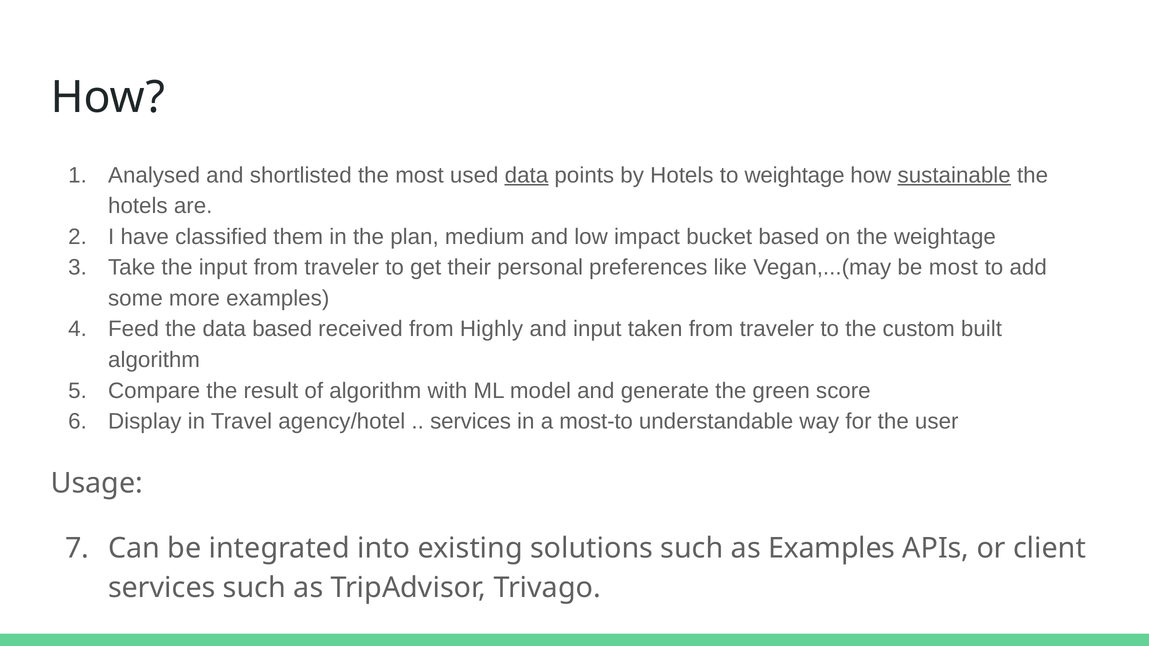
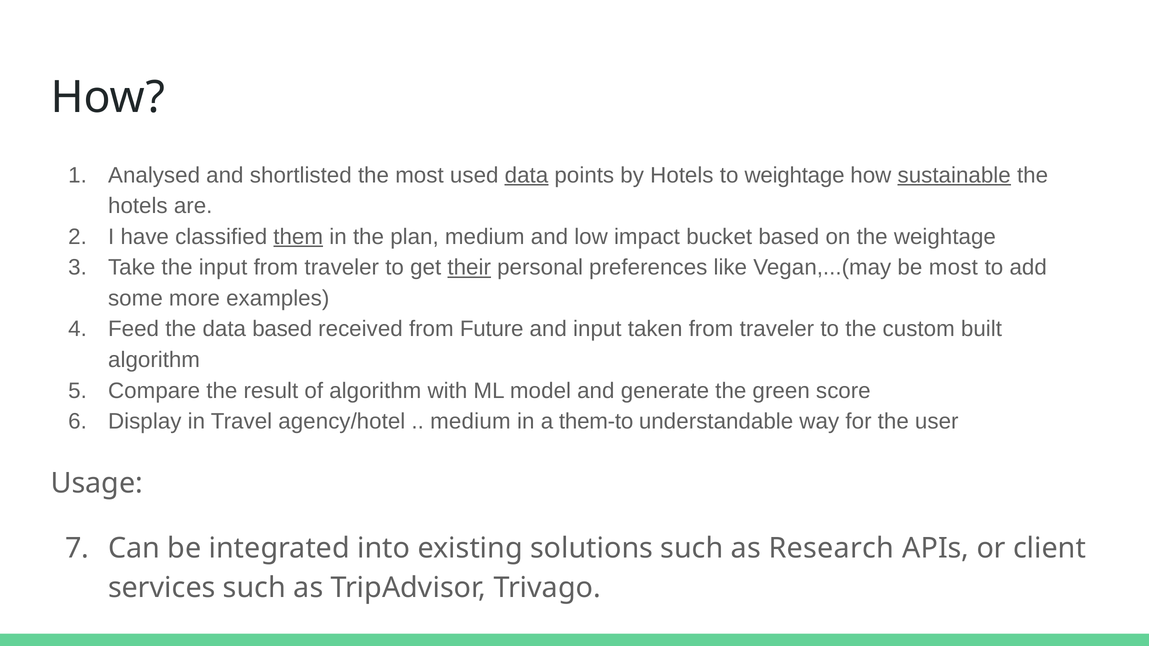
them underline: none -> present
their underline: none -> present
Highly: Highly -> Future
services at (471, 422): services -> medium
most-to: most-to -> them-to
as Examples: Examples -> Research
